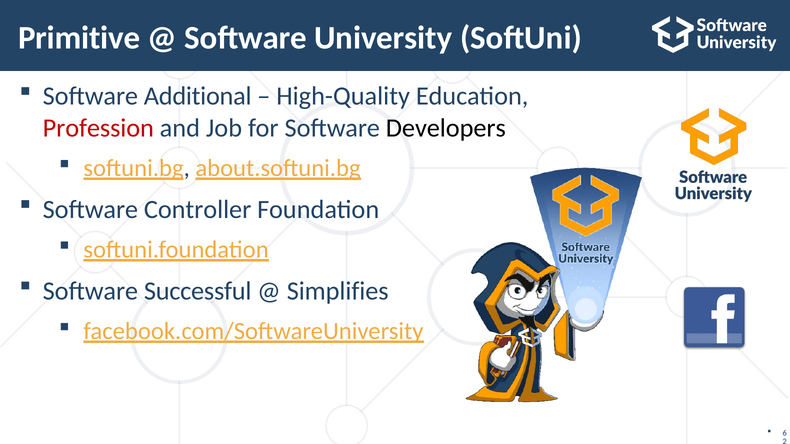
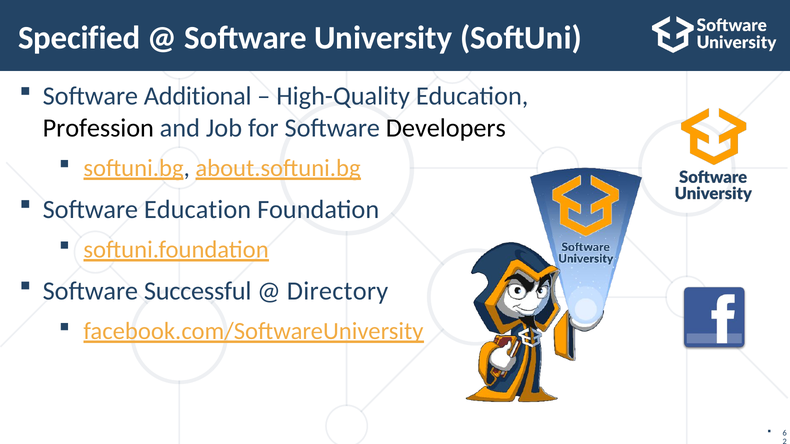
Primitive: Primitive -> Specified
Profession colour: red -> black
Software Controller: Controller -> Education
Simplifies: Simplifies -> Directory
